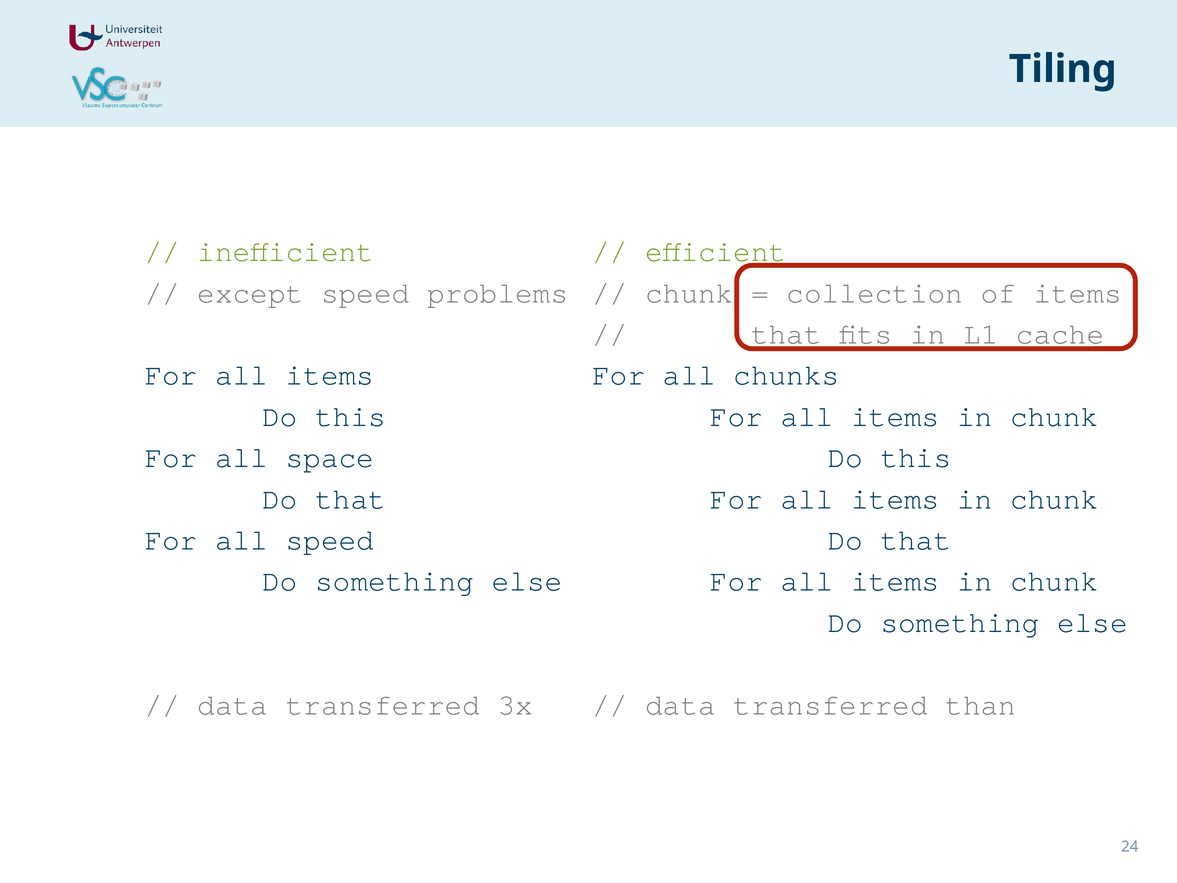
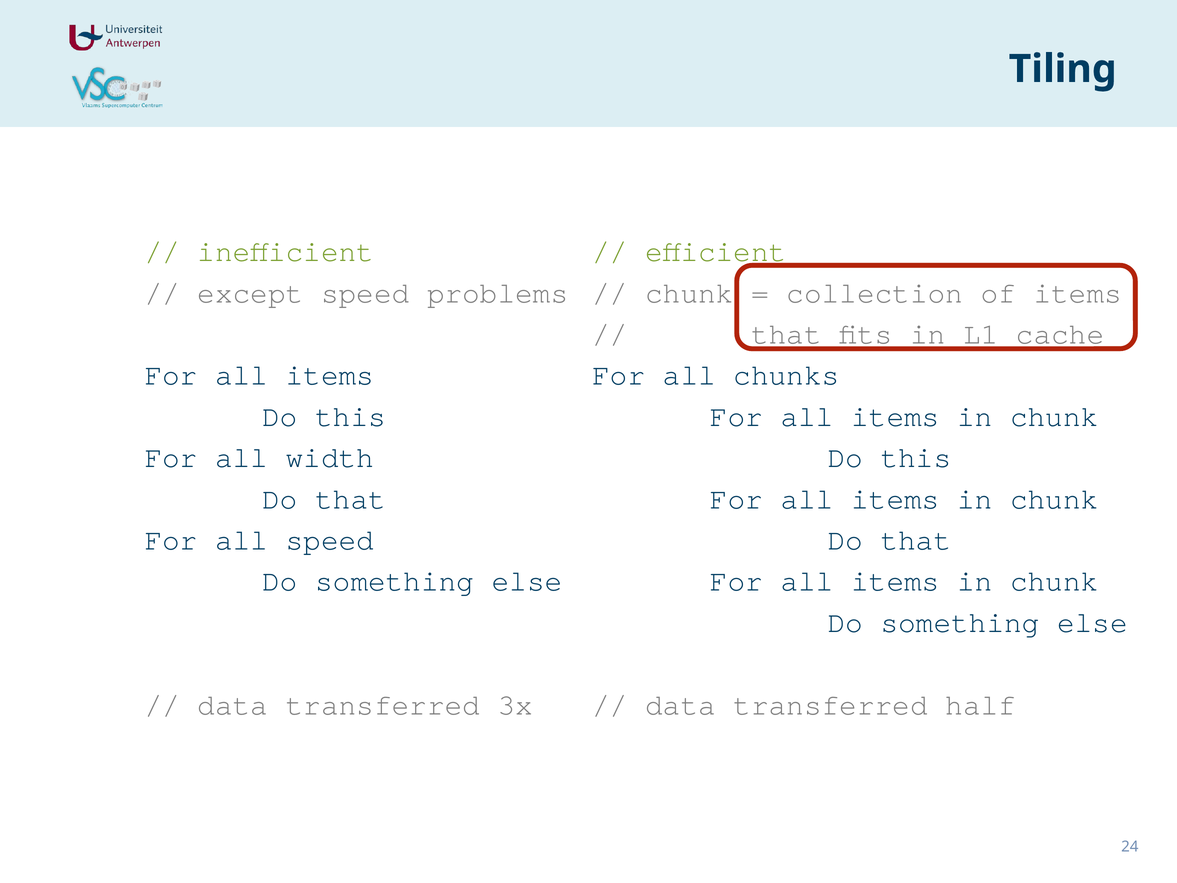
space: space -> width
than: than -> half
